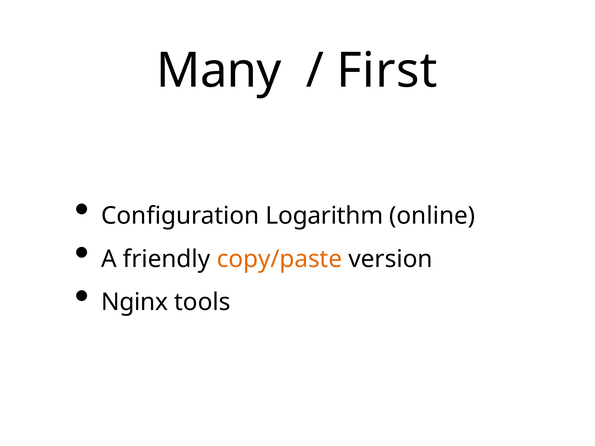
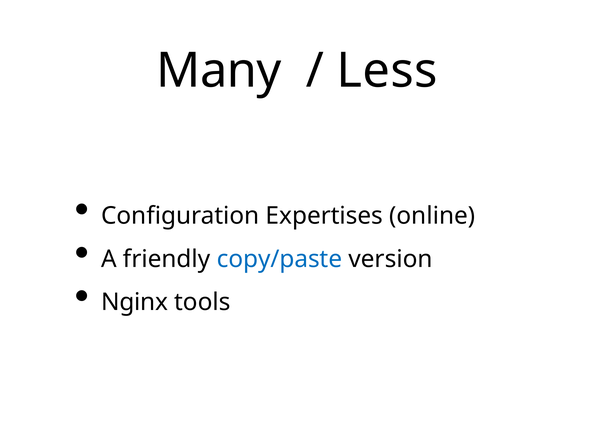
First: First -> Less
Logarithm: Logarithm -> Expertises
copy/paste colour: orange -> blue
